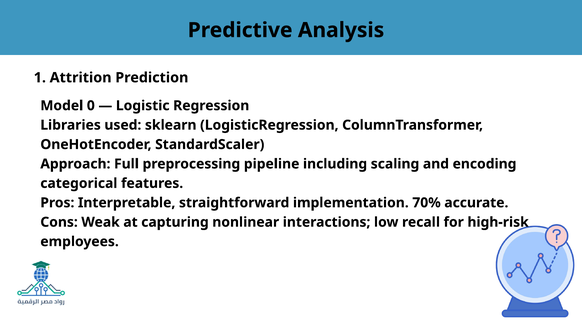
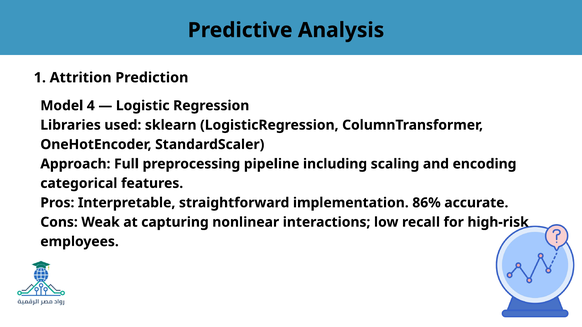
0: 0 -> 4
70%: 70% -> 86%
